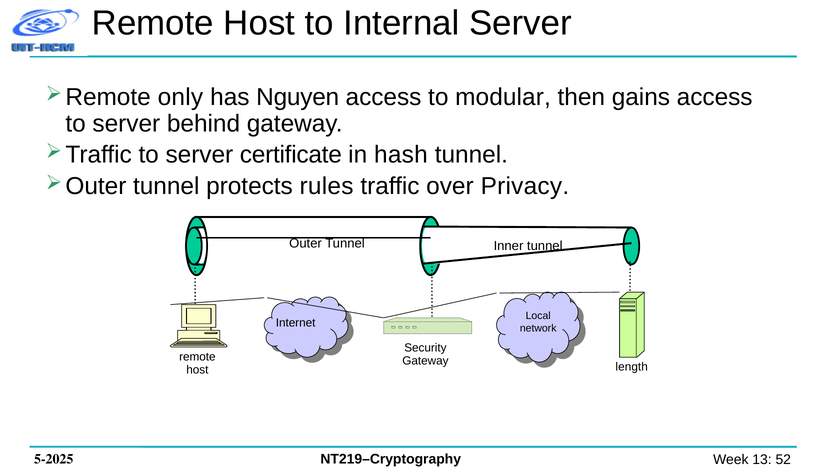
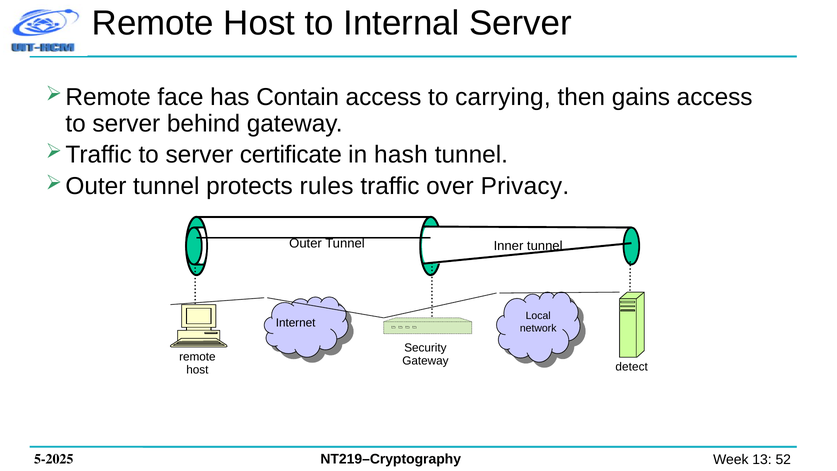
only: only -> face
Nguyen: Nguyen -> Contain
modular: modular -> carrying
length: length -> detect
